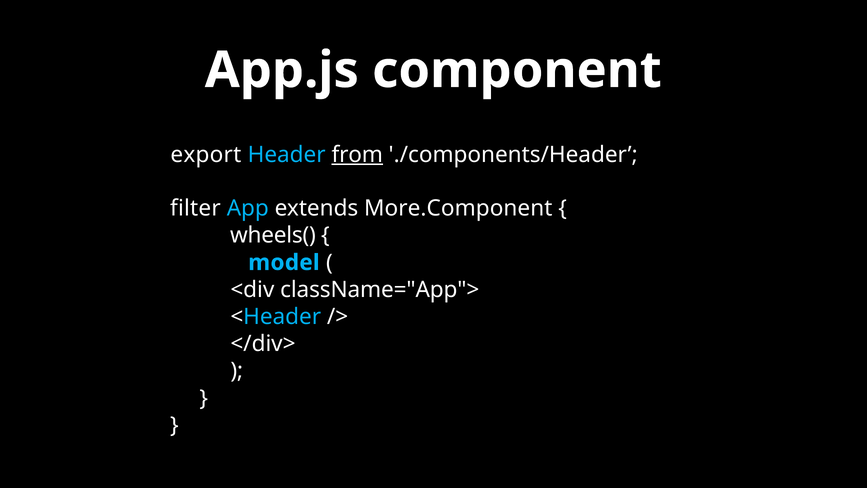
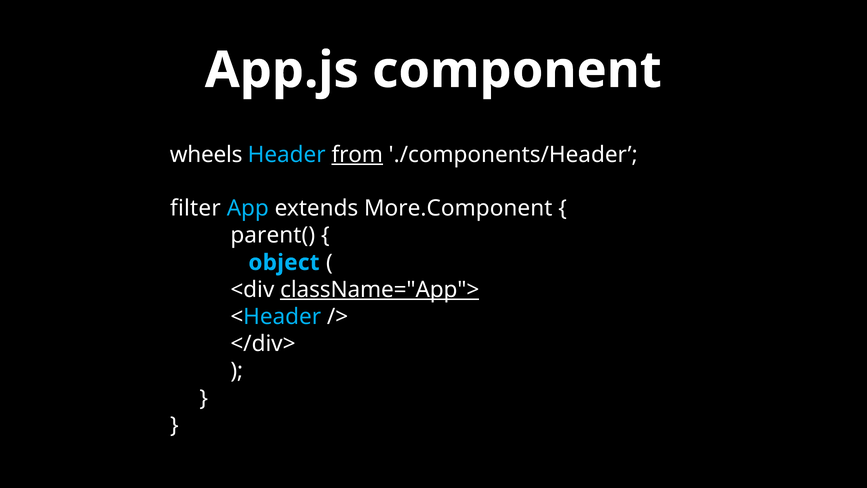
export: export -> wheels
wheels(: wheels( -> parent(
model: model -> object
className="App"> underline: none -> present
